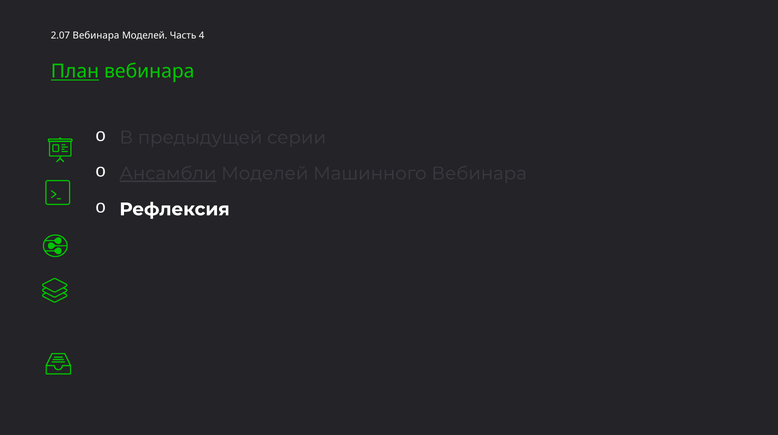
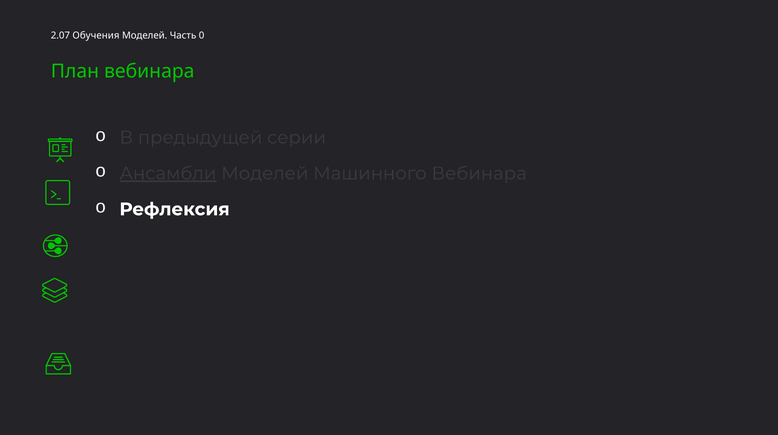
2.07 Вебинара: Вебинара -> Обучения
4: 4 -> 0
План underline: present -> none
